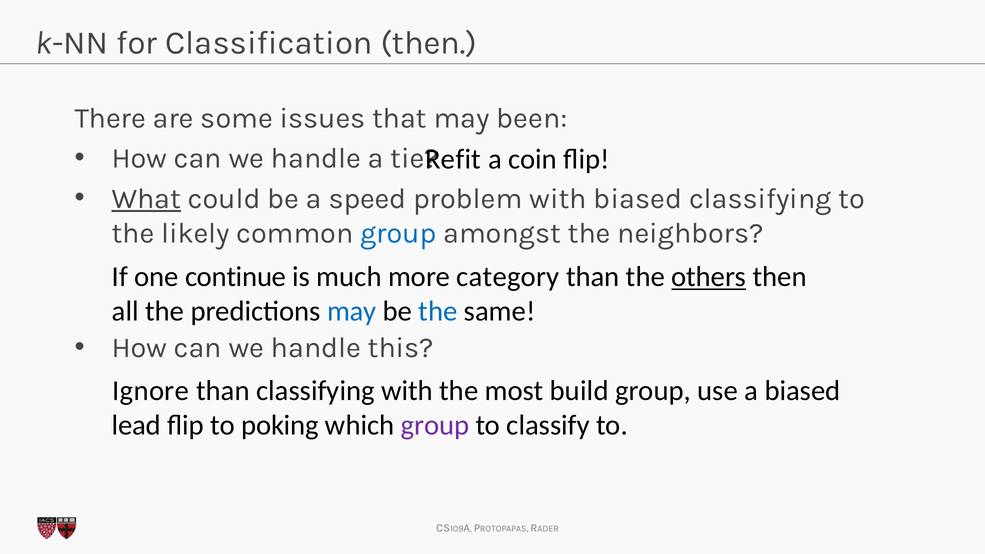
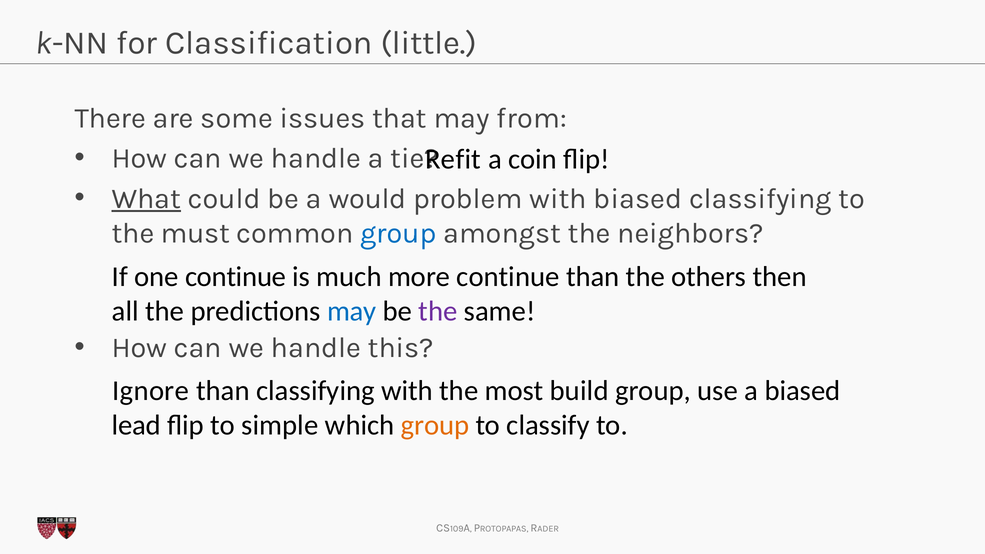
Classification then: then -> little
been: been -> from
speed: speed -> would
likely: likely -> must
more category: category -> continue
others underline: present -> none
the at (438, 311) colour: blue -> purple
poking: poking -> simple
group at (435, 425) colour: purple -> orange
